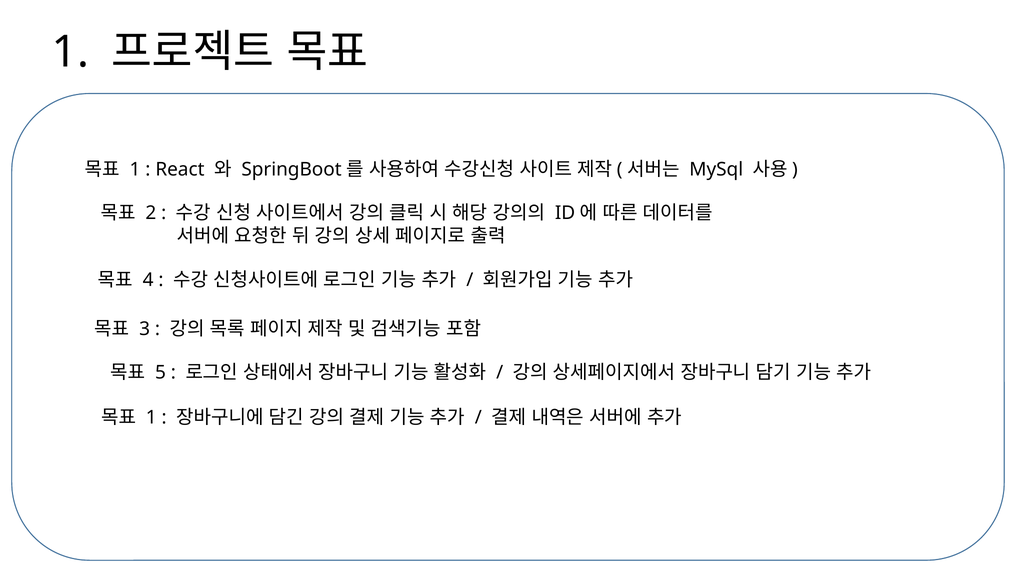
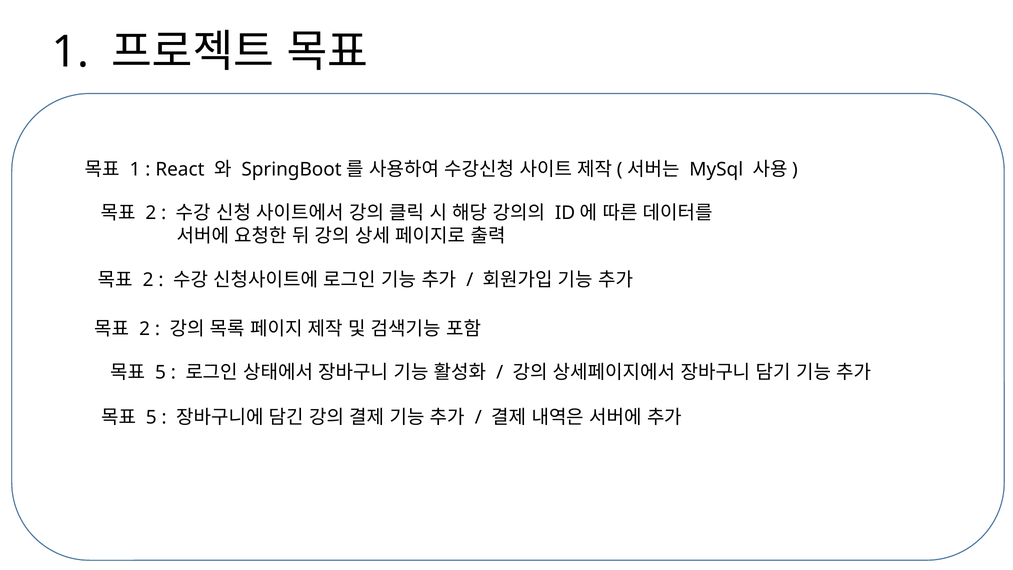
4 at (148, 280): 4 -> 2
3 at (145, 329): 3 -> 2
1 at (151, 417): 1 -> 5
